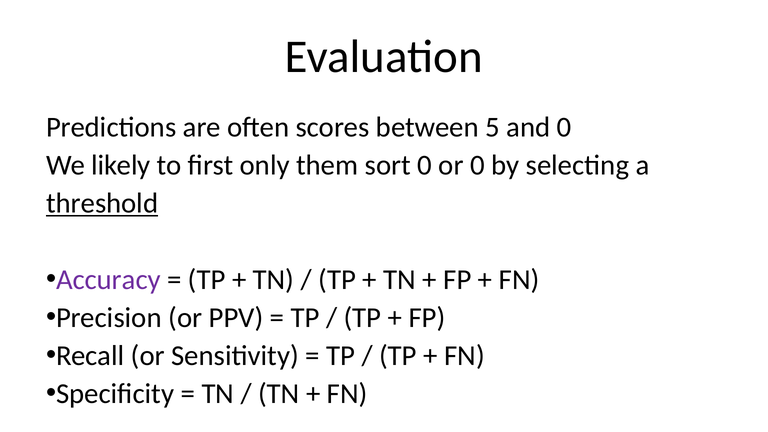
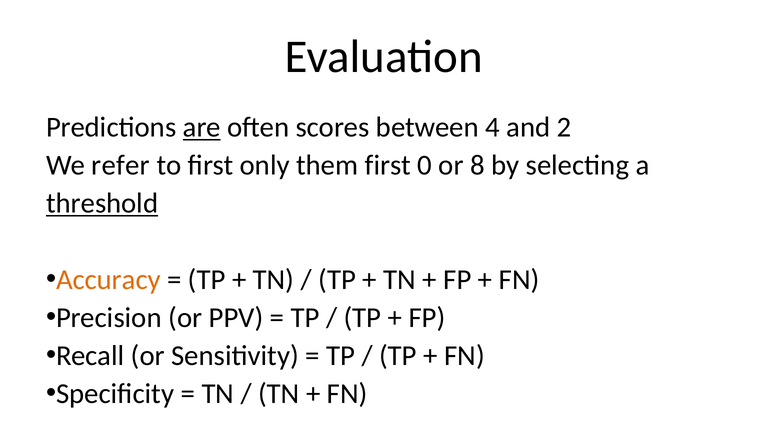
are underline: none -> present
5: 5 -> 4
and 0: 0 -> 2
likely: likely -> refer
them sort: sort -> first
or 0: 0 -> 8
Accuracy colour: purple -> orange
